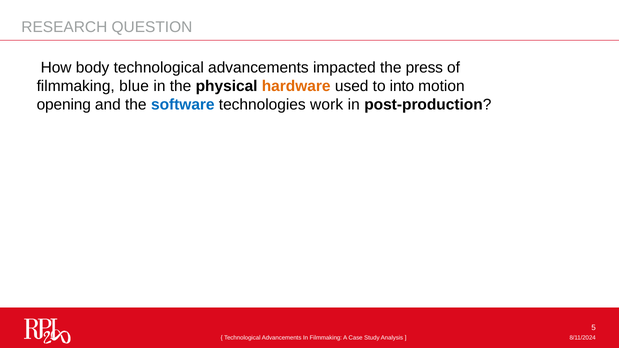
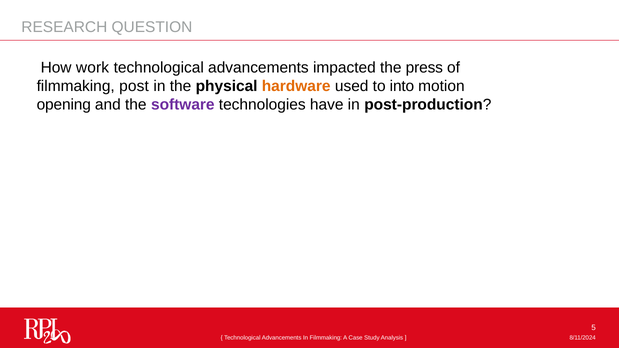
body: body -> work
blue: blue -> post
software colour: blue -> purple
work: work -> have
